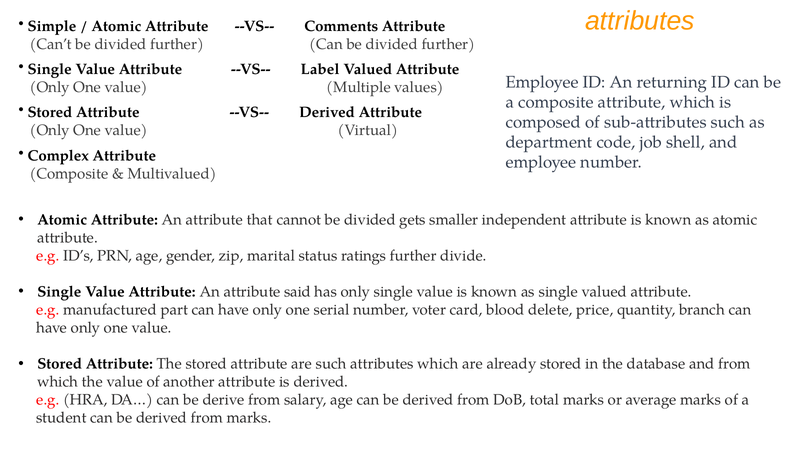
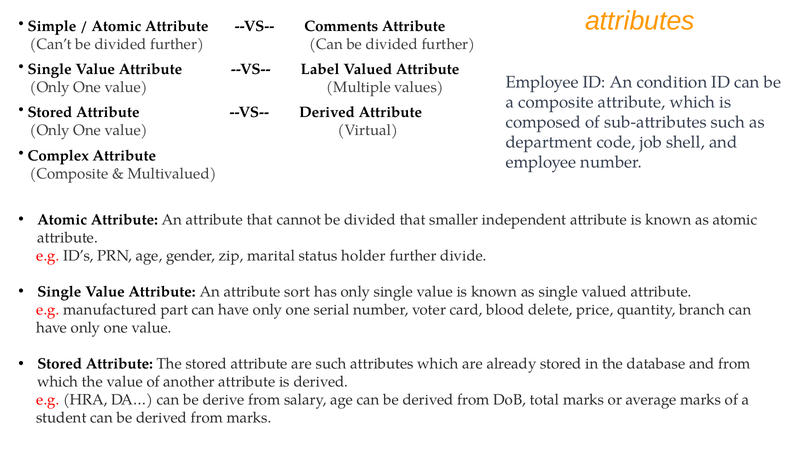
returning: returning -> condition
divided gets: gets -> that
ratings: ratings -> holder
said: said -> sort
